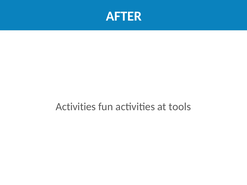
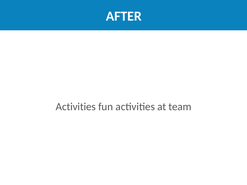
tools: tools -> team
